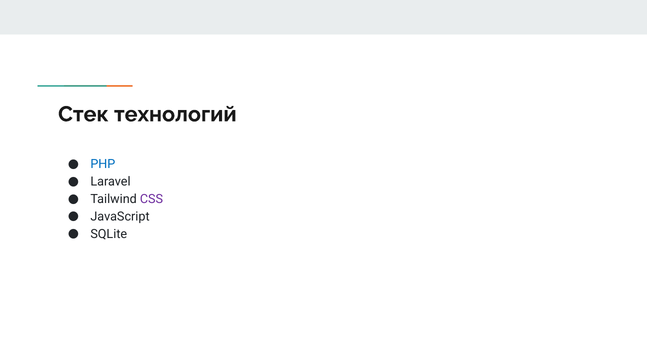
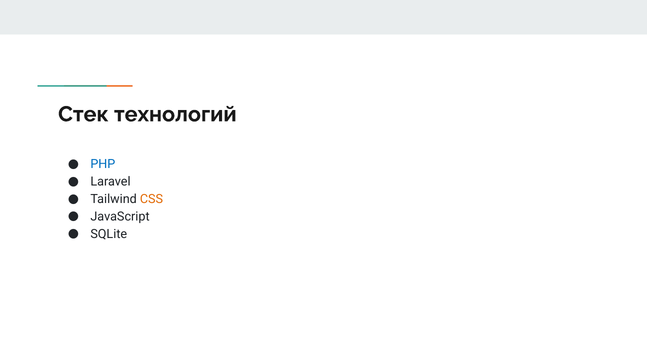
CSS colour: purple -> orange
